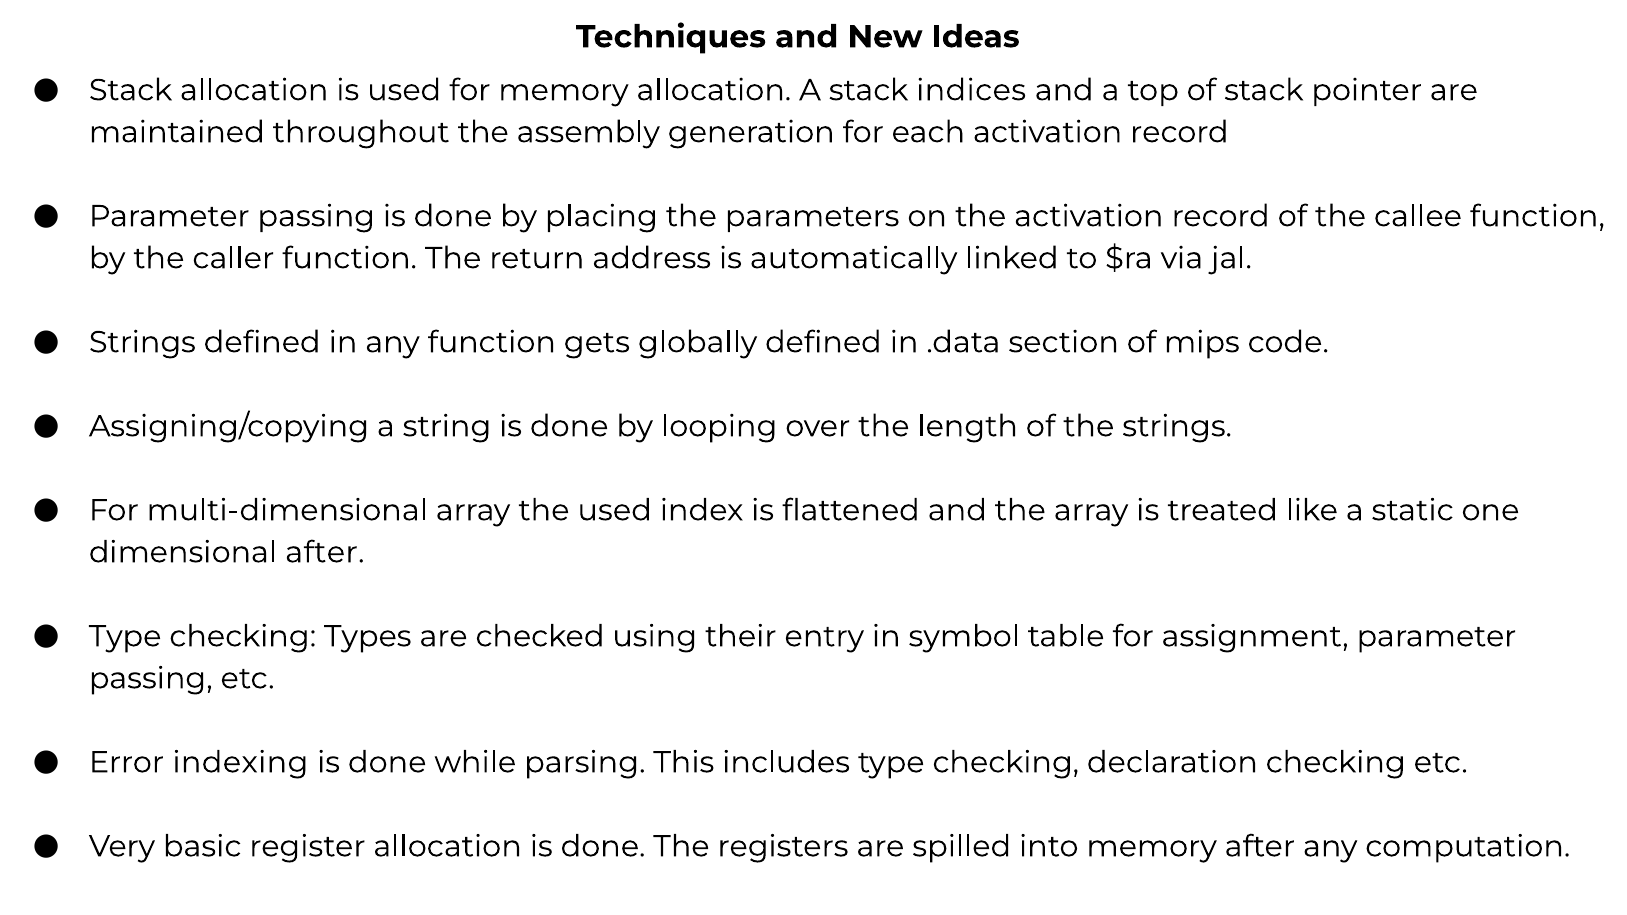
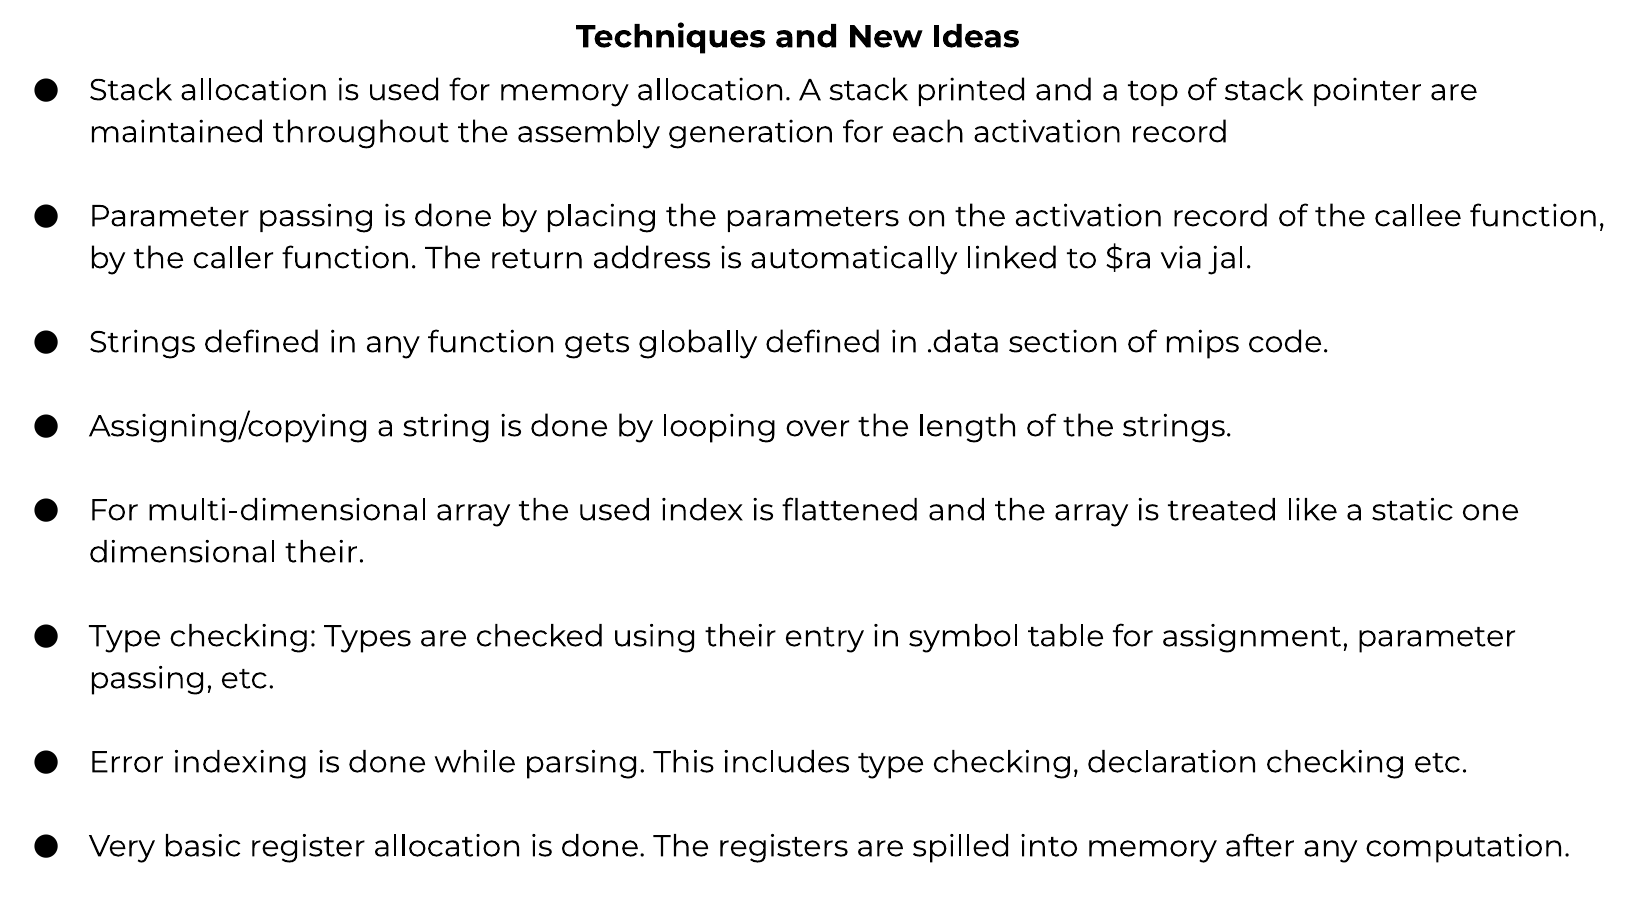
indices: indices -> printed
dimensional after: after -> their
